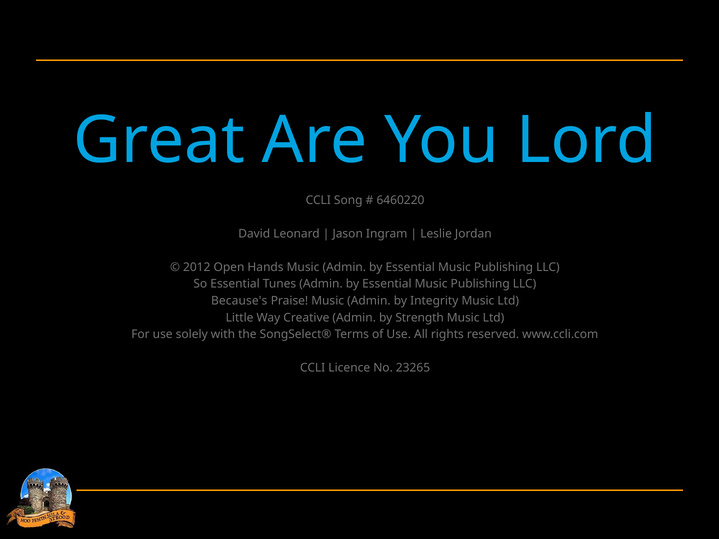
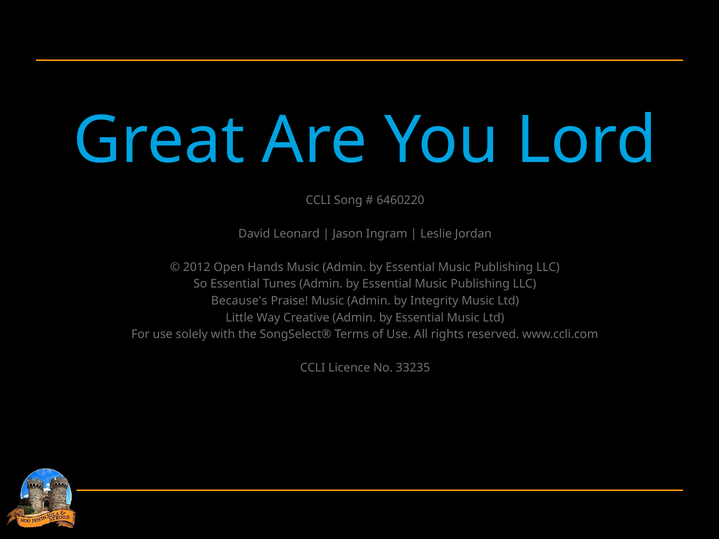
Creative Admin by Strength: Strength -> Essential
23265: 23265 -> 33235
